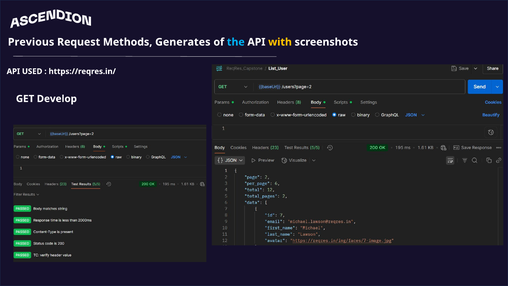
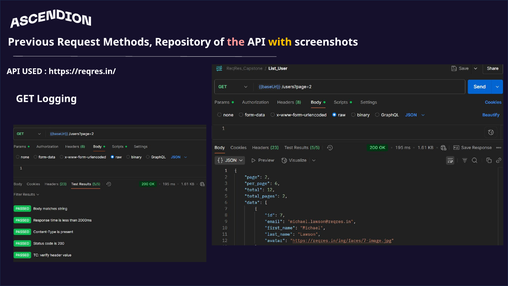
Generates: Generates -> Repository
the colour: light blue -> pink
Develop: Develop -> Logging
